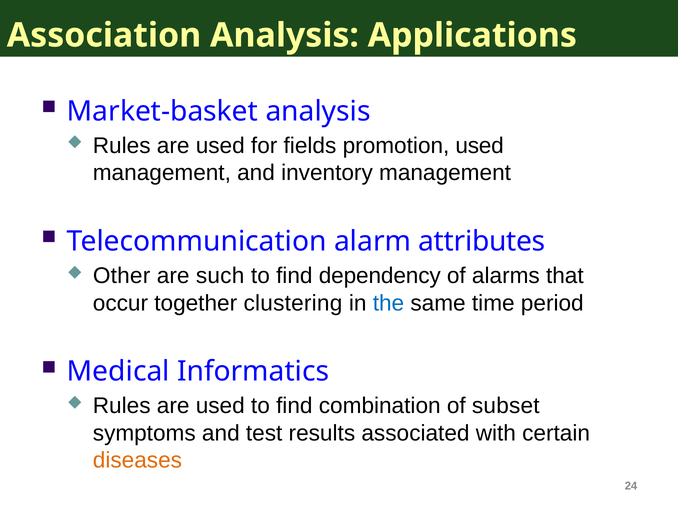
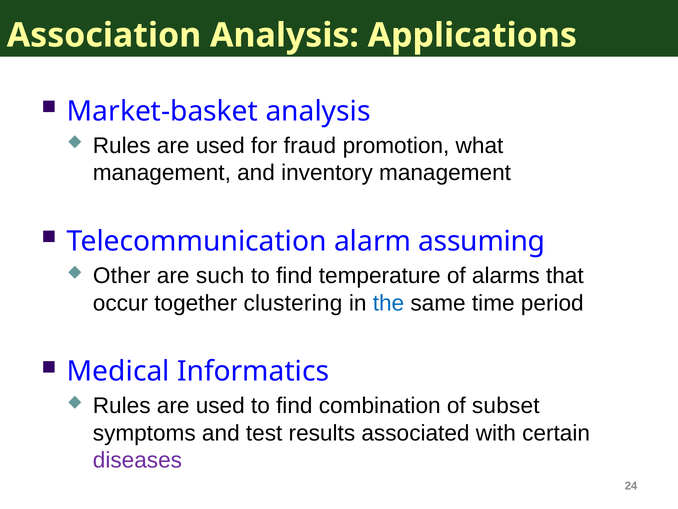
fields: fields -> fraud
promotion used: used -> what
attributes: attributes -> assuming
dependency: dependency -> temperature
diseases colour: orange -> purple
